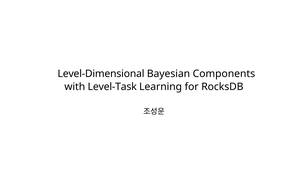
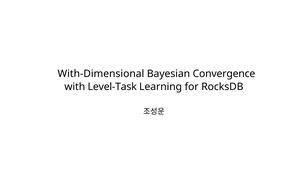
Level-Dimensional: Level-Dimensional -> With-Dimensional
Components: Components -> Convergence
